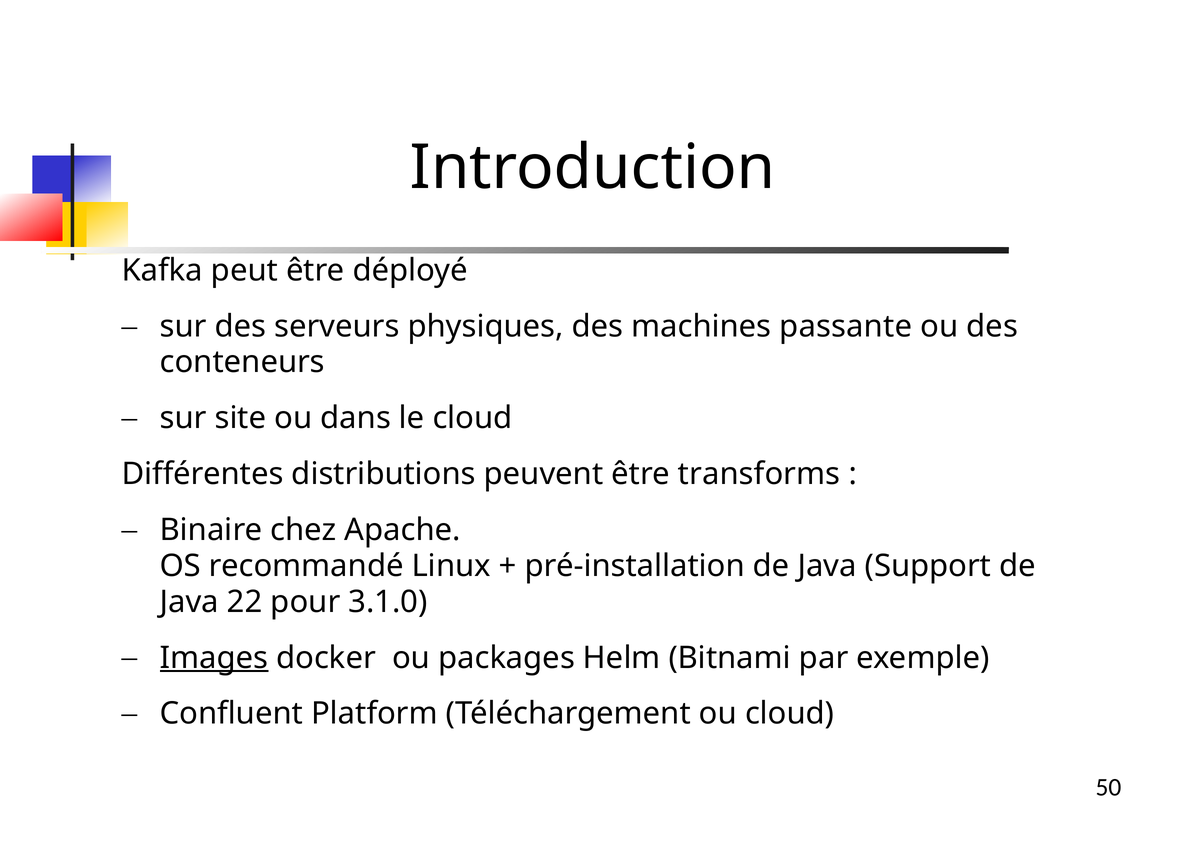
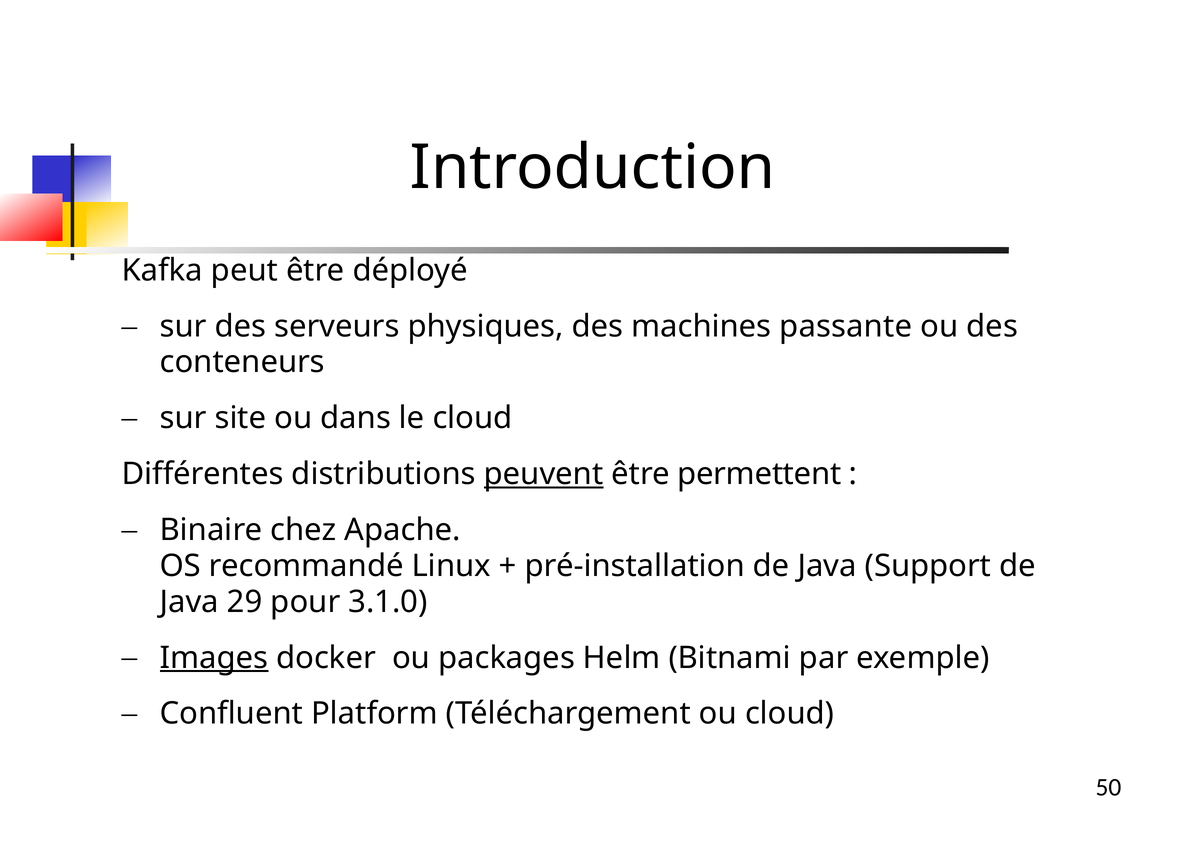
peuvent underline: none -> present
transforms: transforms -> permettent
22: 22 -> 29
